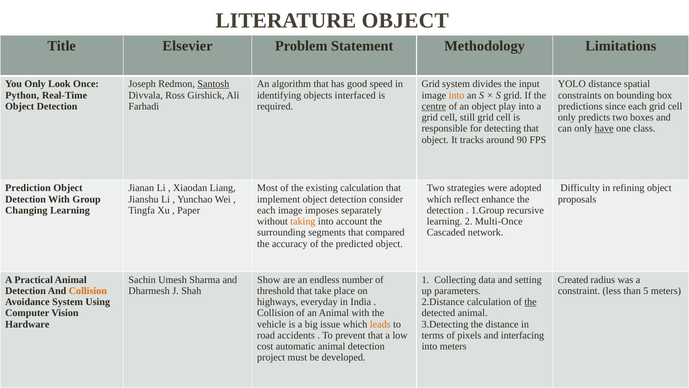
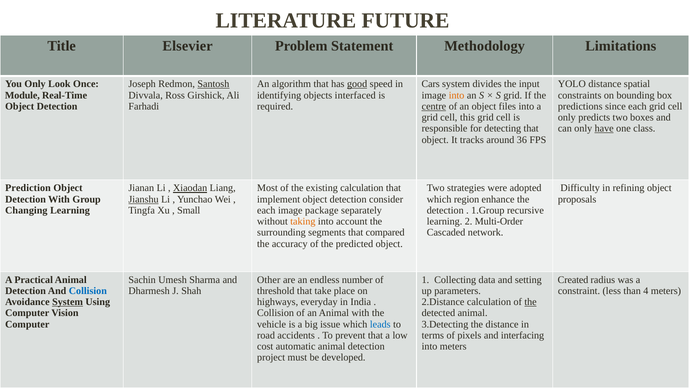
LITERATURE OBJECT: OBJECT -> FUTURE
good underline: none -> present
Grid at (431, 84): Grid -> Cars
Python: Python -> Module
play: play -> files
still: still -> this
90: 90 -> 36
Xiaodan underline: none -> present
Jianshu underline: none -> present
reflect: reflect -> region
Paper: Paper -> Small
imposes: imposes -> package
Multi-Once: Multi-Once -> Multi-Order
Show: Show -> Other
Collision at (88, 291) colour: orange -> blue
5: 5 -> 4
System at (68, 302) underline: none -> present
Hardware at (27, 324): Hardware -> Computer
leads colour: orange -> blue
